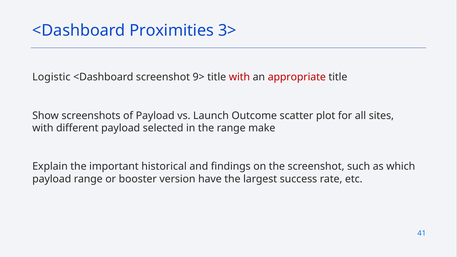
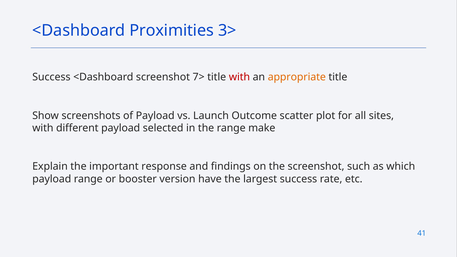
Logistic at (51, 77): Logistic -> Success
9>: 9> -> 7>
appropriate colour: red -> orange
historical: historical -> response
